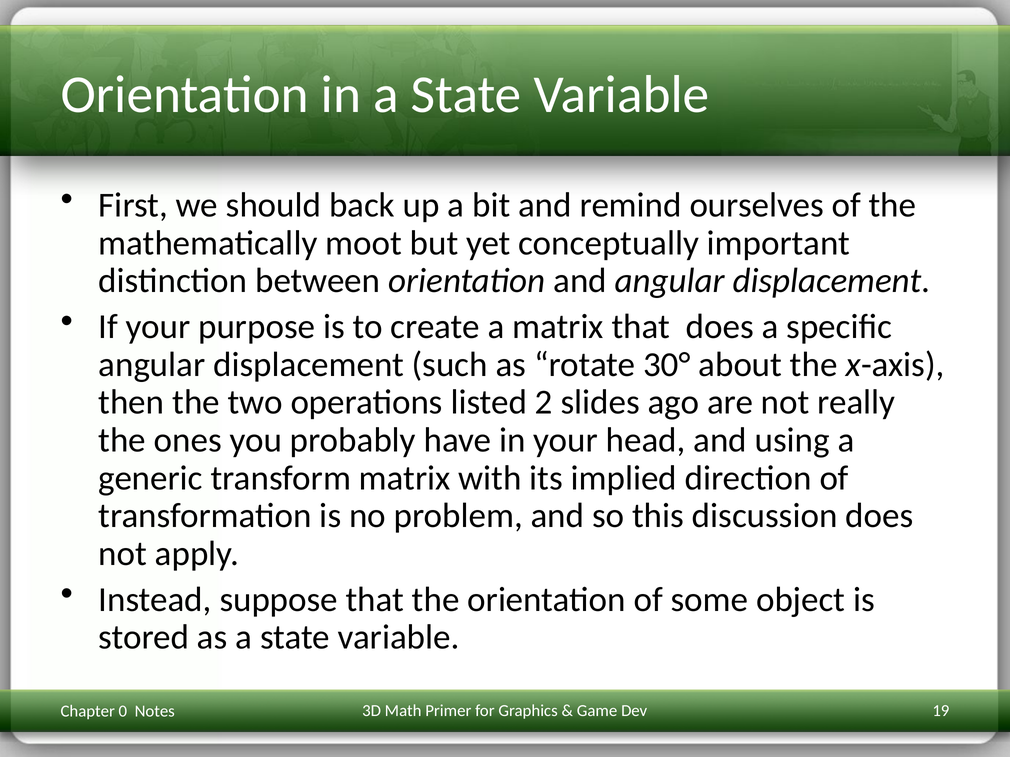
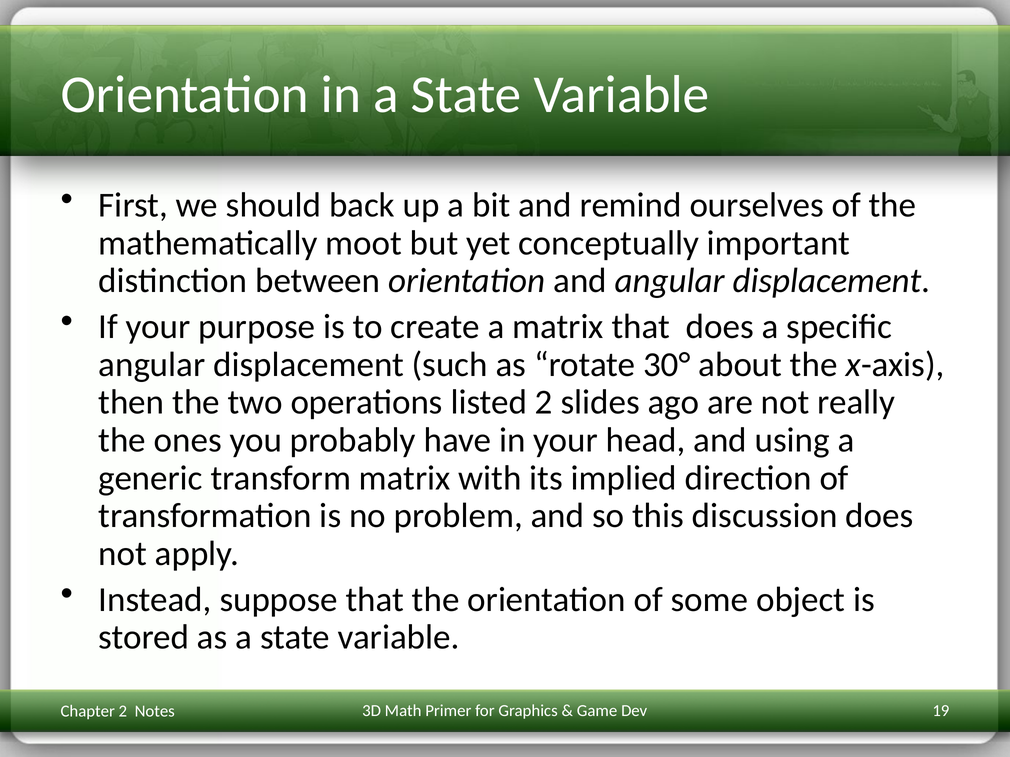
Chapter 0: 0 -> 2
